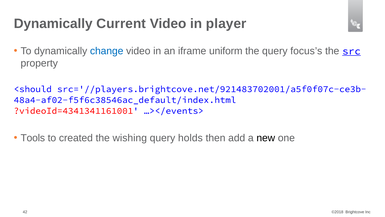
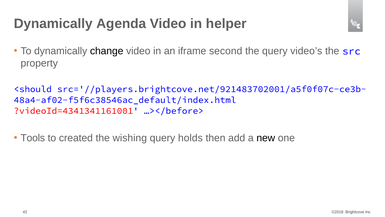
Current: Current -> Agenda
player: player -> helper
change colour: blue -> black
uniform: uniform -> second
focus’s: focus’s -> video’s
src underline: present -> none
…></events>: …></events> -> …></before>
